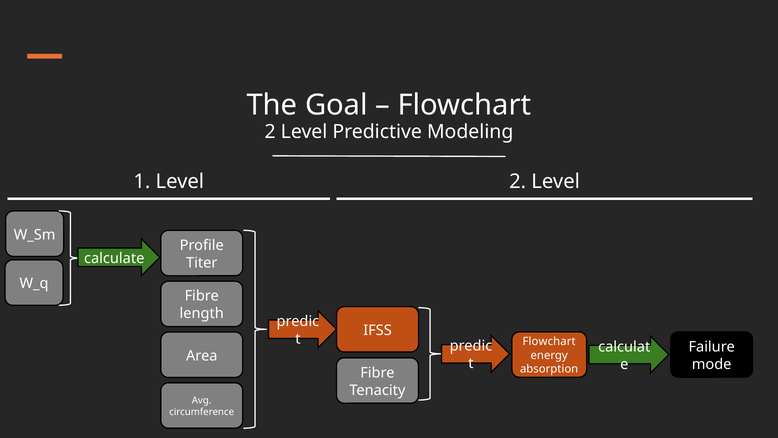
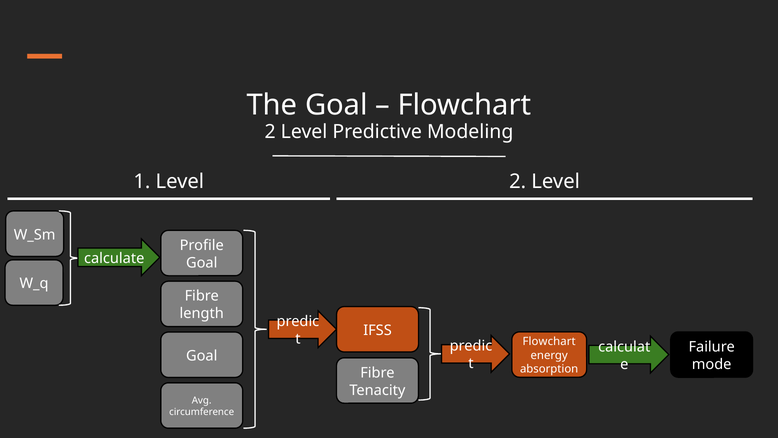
Titer at (202, 263): Titer -> Goal
Area at (202, 355): Area -> Goal
